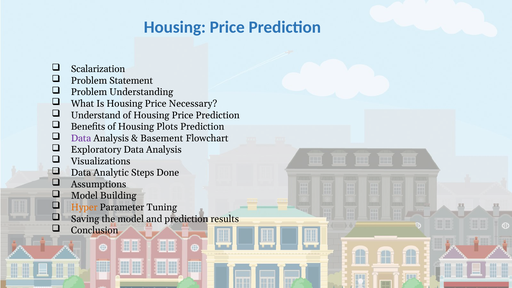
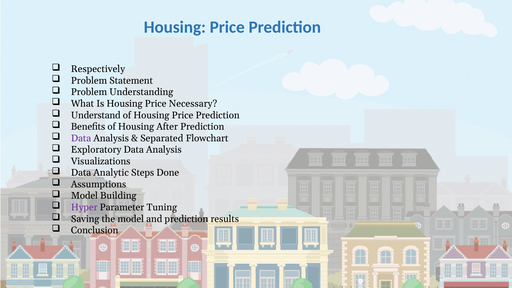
Scalarization: Scalarization -> Respectively
Plots: Plots -> After
Basement: Basement -> Separated
Hyper colour: orange -> purple
